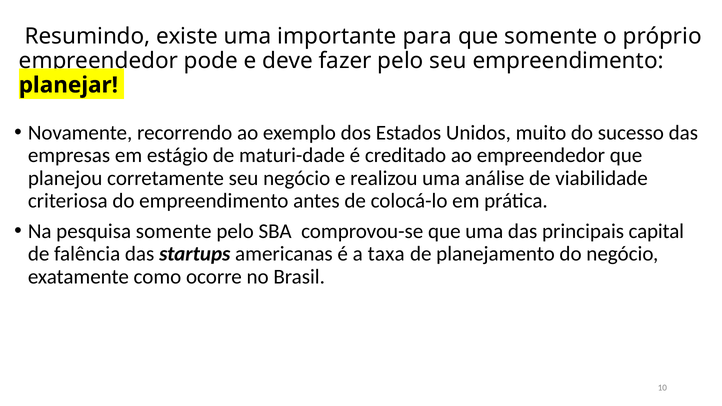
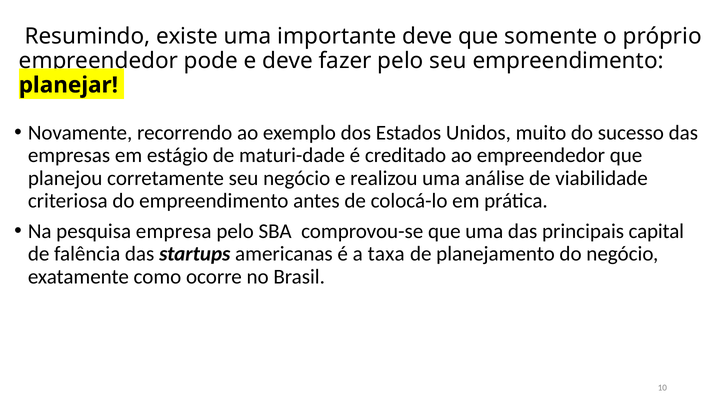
importante para: para -> deve
pesquisa somente: somente -> empresa
